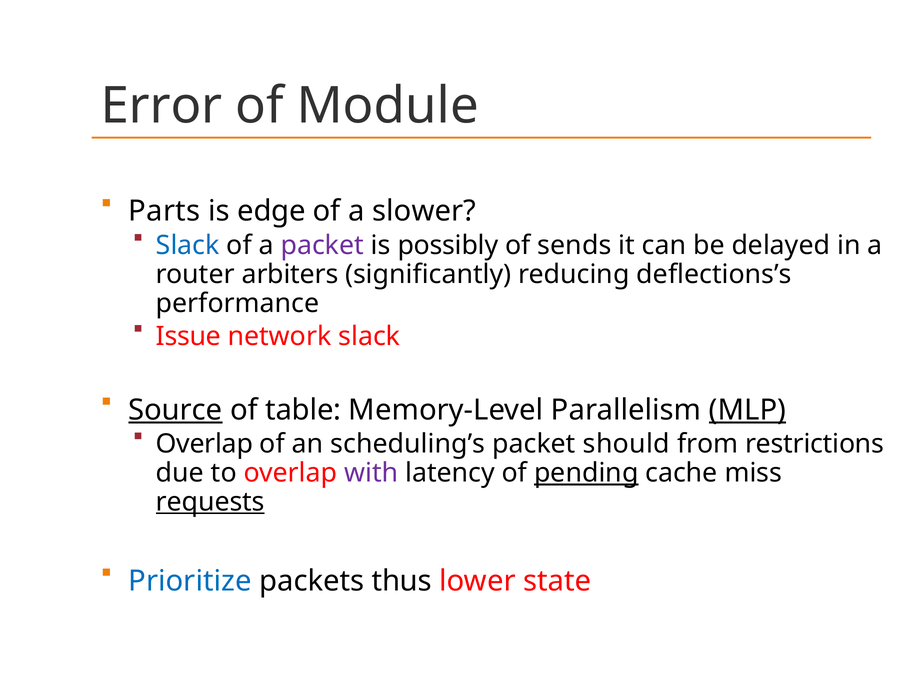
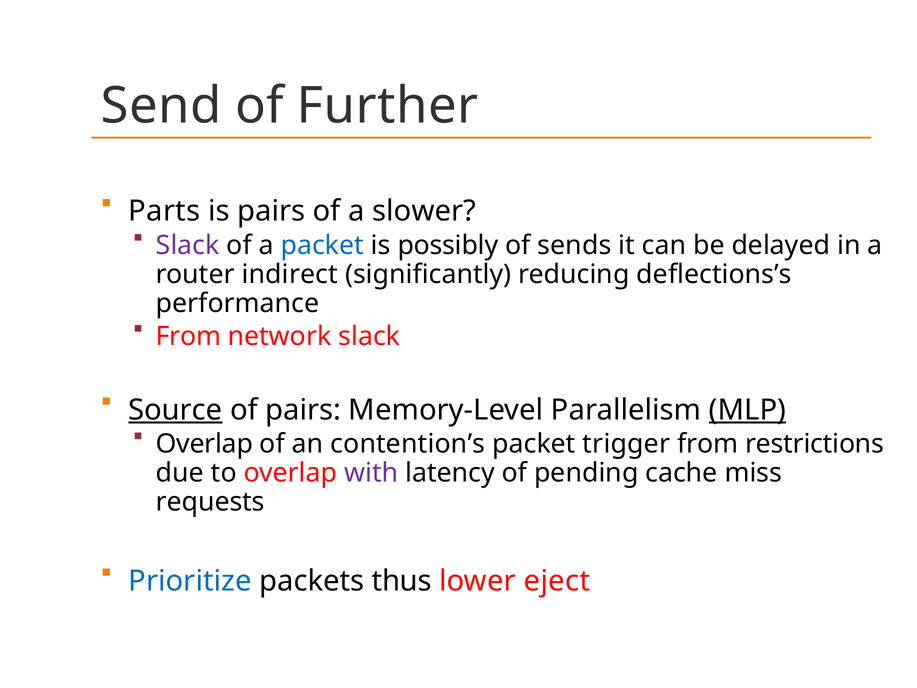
Error: Error -> Send
Module: Module -> Further
is edge: edge -> pairs
Slack at (188, 245) colour: blue -> purple
packet at (322, 245) colour: purple -> blue
arbiters: arbiters -> indirect
Issue at (188, 336): Issue -> From
of table: table -> pairs
scheduling’s: scheduling’s -> contention’s
should: should -> trigger
pending underline: present -> none
requests underline: present -> none
state: state -> eject
